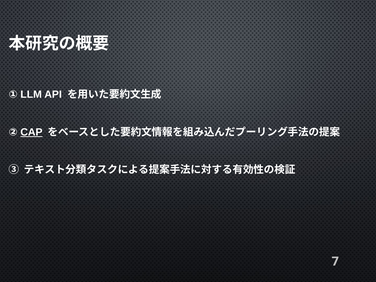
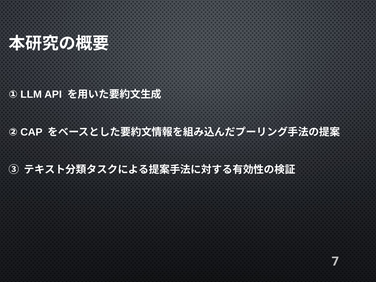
CAP underline: present -> none
